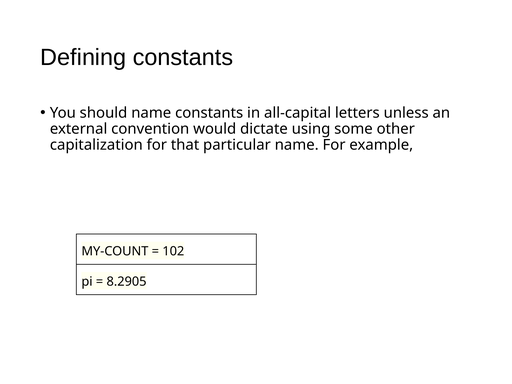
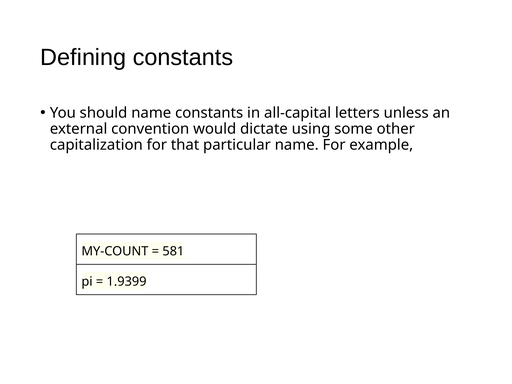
102: 102 -> 581
8.2905: 8.2905 -> 1.9399
